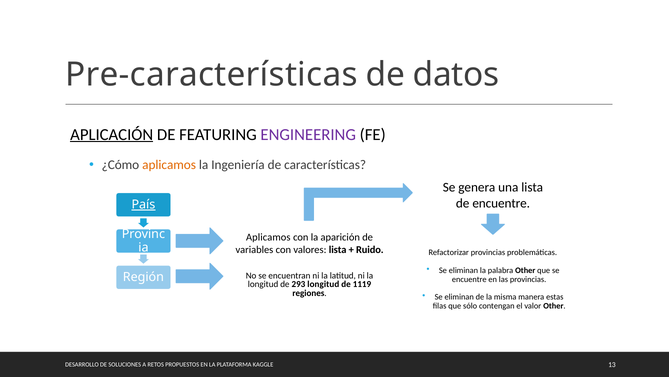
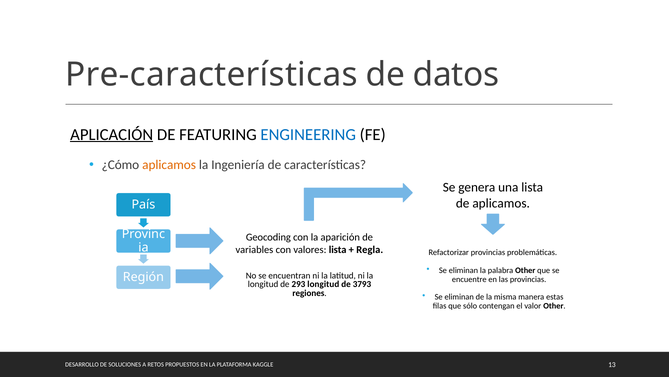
ENGINEERING colour: purple -> blue
de encuentre: encuentre -> aplicamos
País underline: present -> none
Aplicamos at (268, 237): Aplicamos -> Geocoding
Ruido: Ruido -> Regla
1119: 1119 -> 3793
